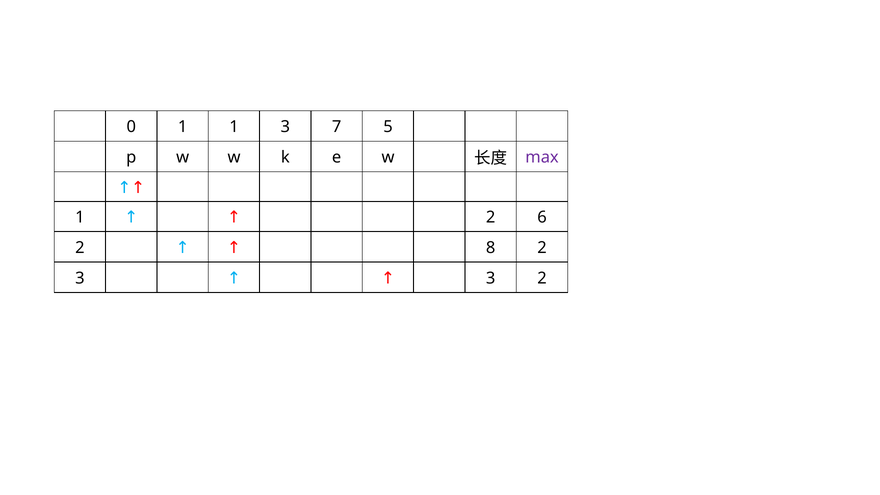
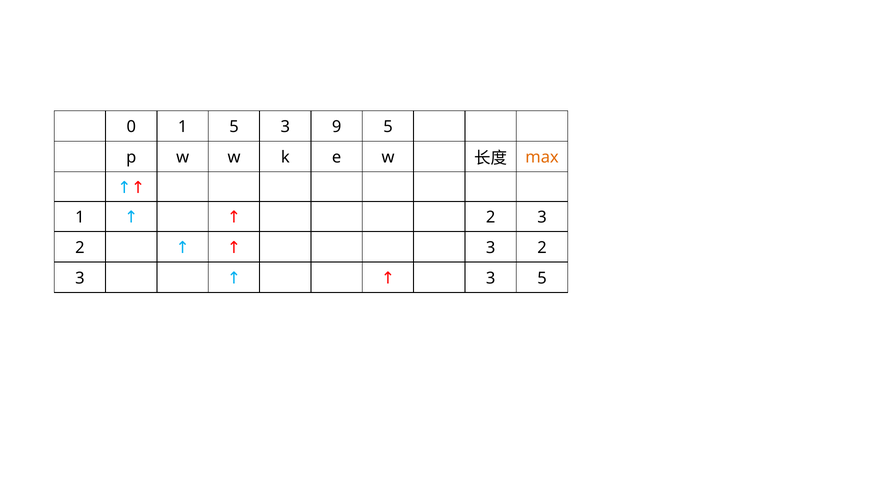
1 1: 1 -> 5
7: 7 -> 9
max colour: purple -> orange
6 at (542, 217): 6 -> 3
8 at (491, 248): 8 -> 3
3 2: 2 -> 5
